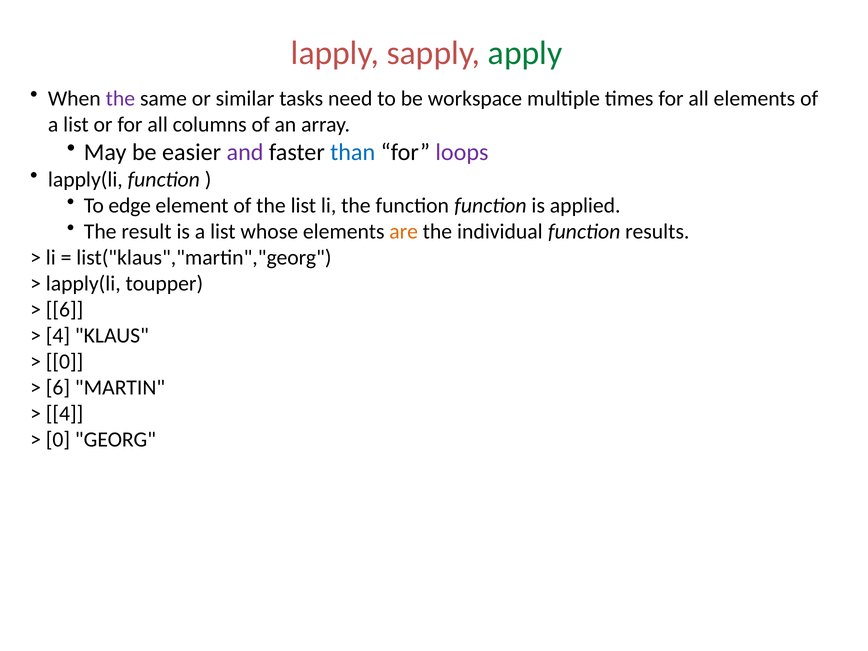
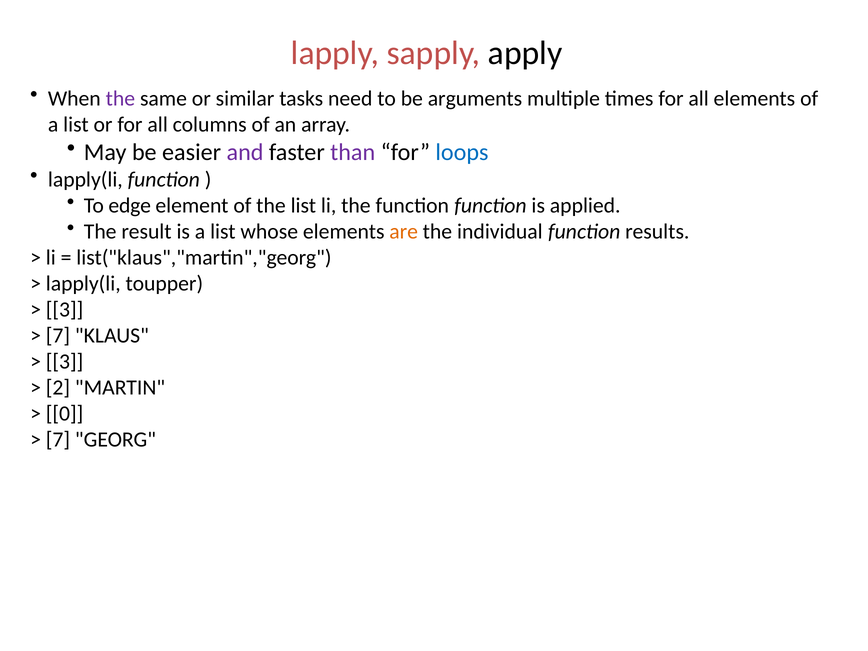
apply colour: green -> black
workspace: workspace -> arguments
than colour: blue -> purple
loops colour: purple -> blue
6 at (65, 310): 6 -> 3
4 at (58, 336): 4 -> 7
0 at (65, 362): 0 -> 3
6 at (58, 388): 6 -> 2
4 at (65, 414): 4 -> 0
0 at (58, 440): 0 -> 7
